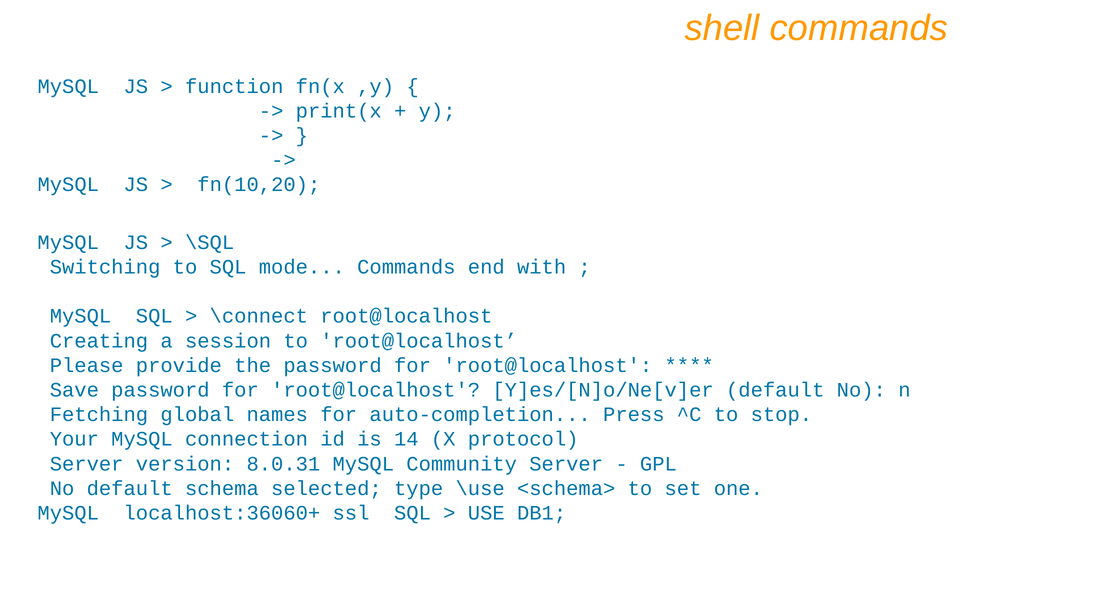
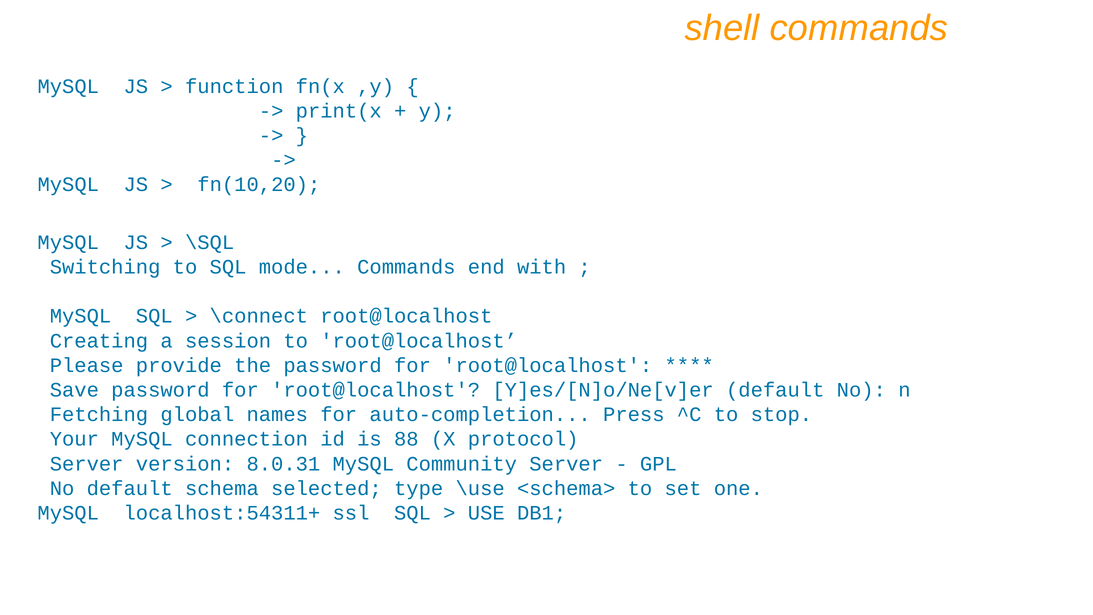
14: 14 -> 88
localhost:36060+: localhost:36060+ -> localhost:54311+
